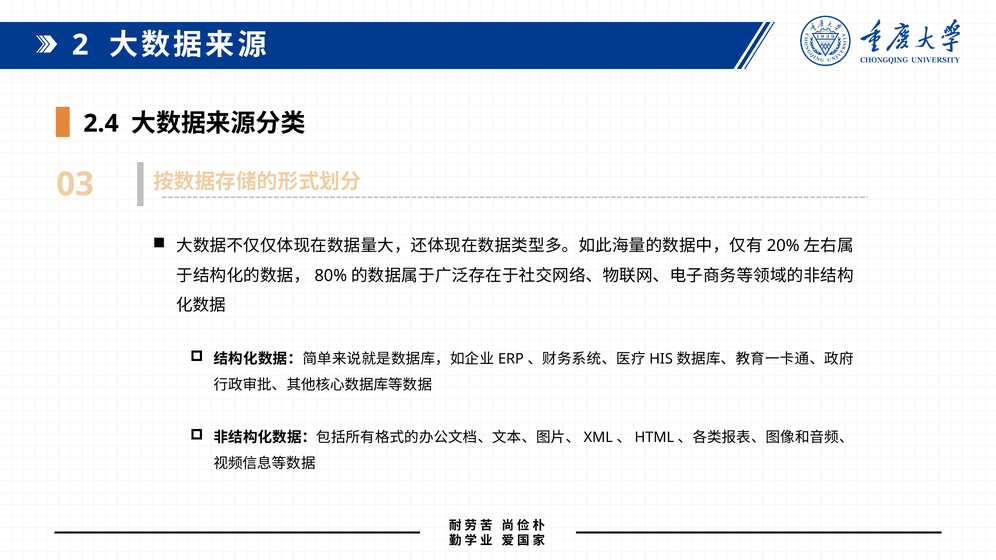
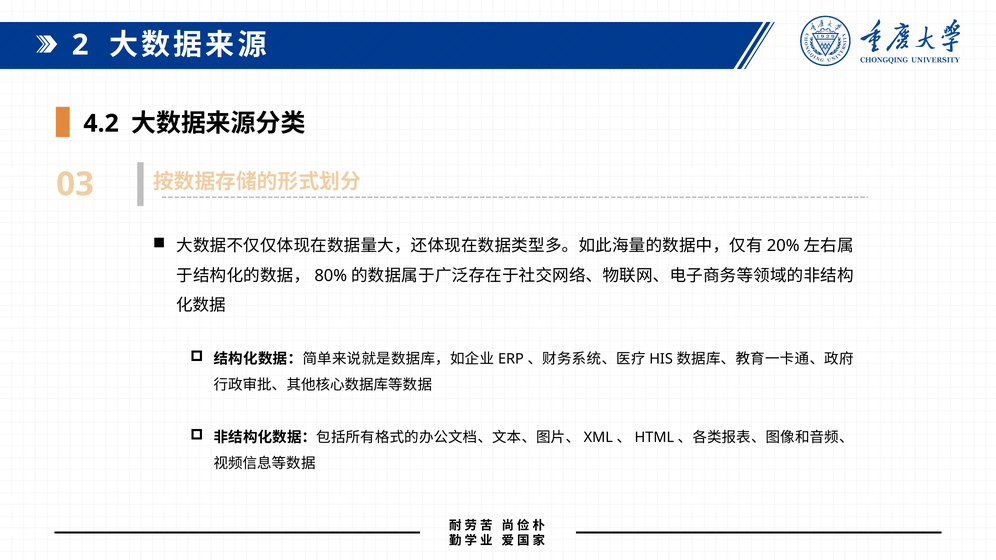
2.4: 2.4 -> 4.2
